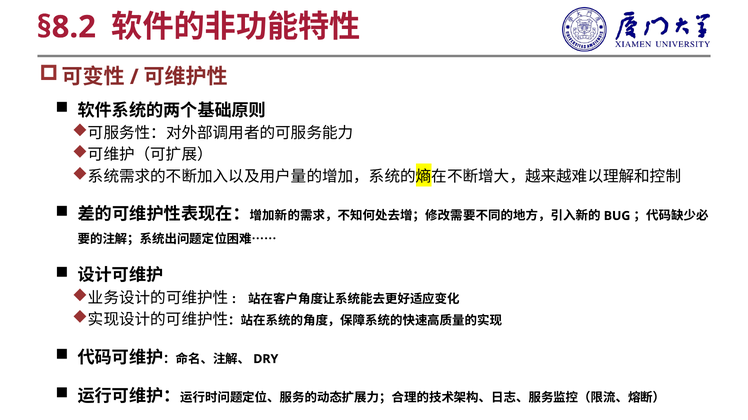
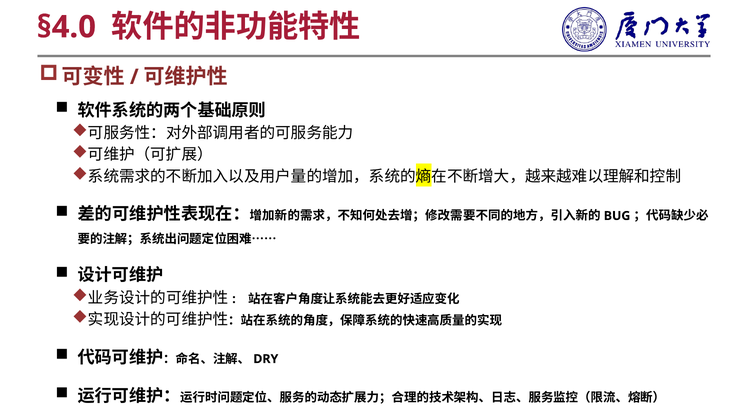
§8.2: §8.2 -> §4.0
